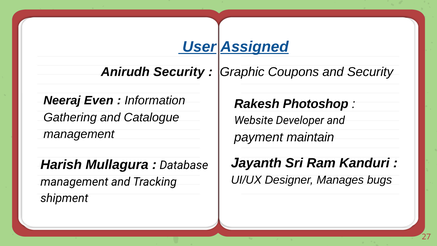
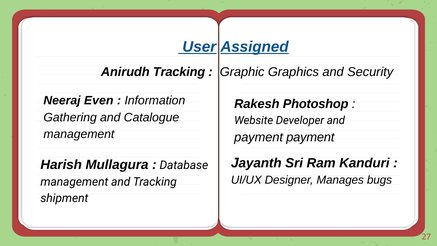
Anirudh Security: Security -> Tracking
Coupons: Coupons -> Graphics
payment maintain: maintain -> payment
